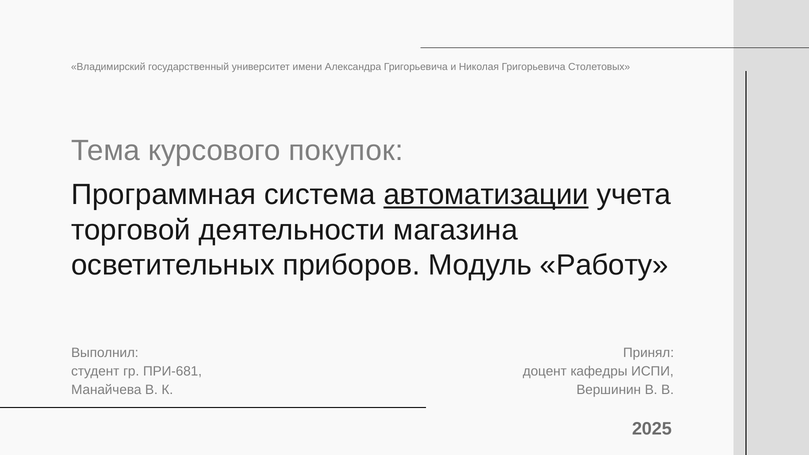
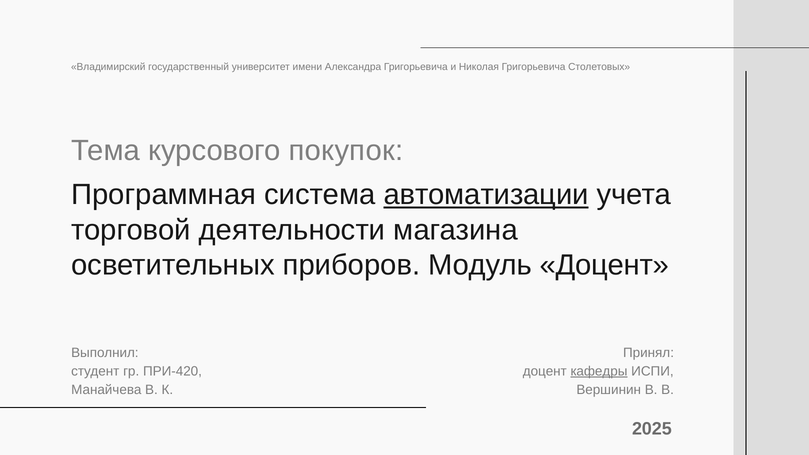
Модуль Работу: Работу -> Доцент
ПРИ-681: ПРИ-681 -> ПРИ-420
кафедры underline: none -> present
